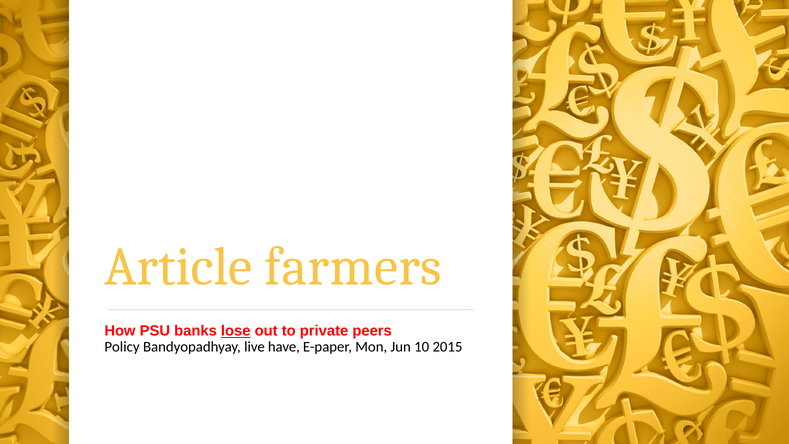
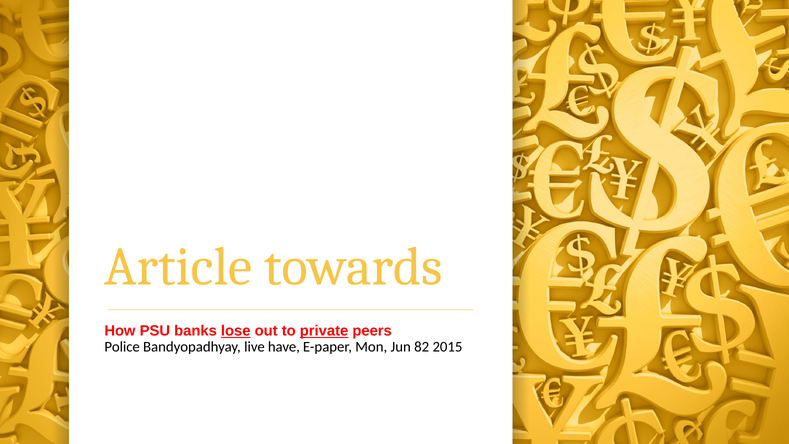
farmers: farmers -> towards
private underline: none -> present
Policy: Policy -> Police
10: 10 -> 82
